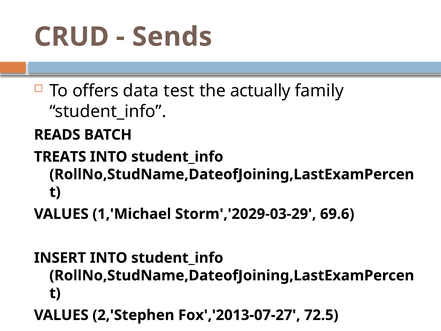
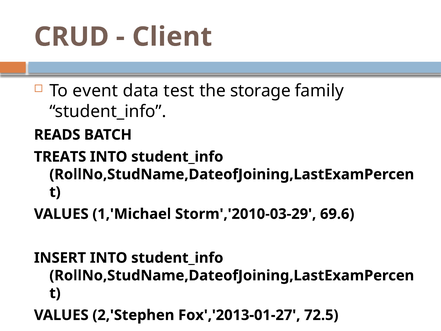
Sends: Sends -> Client
offers: offers -> event
actually: actually -> storage
Storm','2029-03-29: Storm','2029-03-29 -> Storm','2010-03-29
Fox','2013-07-27: Fox','2013-07-27 -> Fox','2013-01-27
